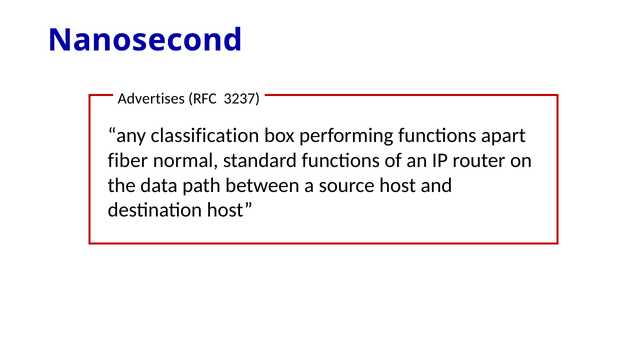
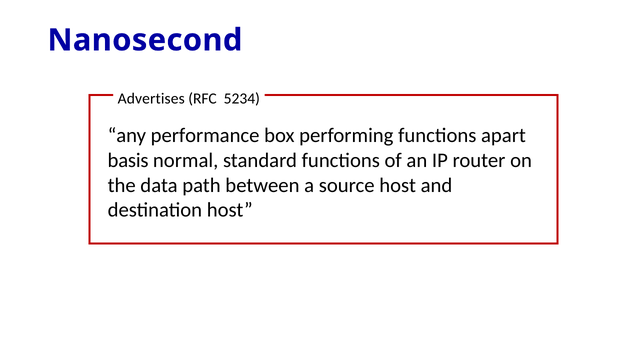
3237: 3237 -> 5234
classification: classification -> performance
fiber: fiber -> basis
